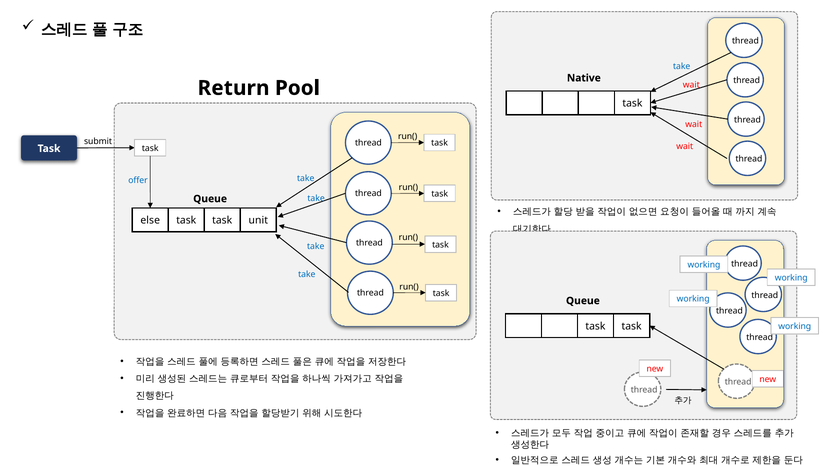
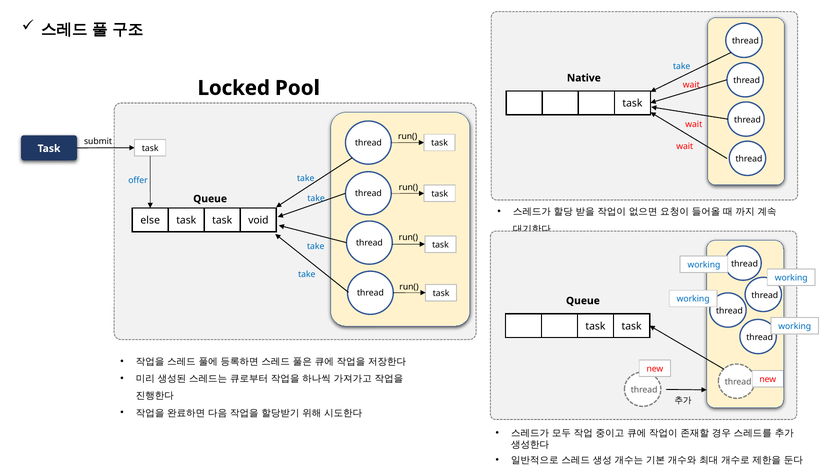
Return: Return -> Locked
unit: unit -> void
